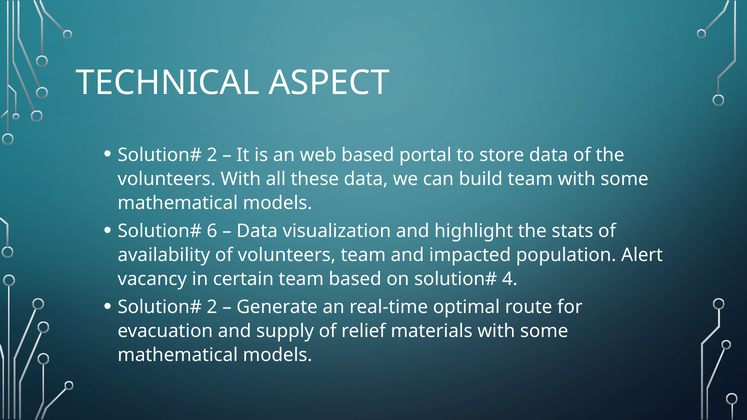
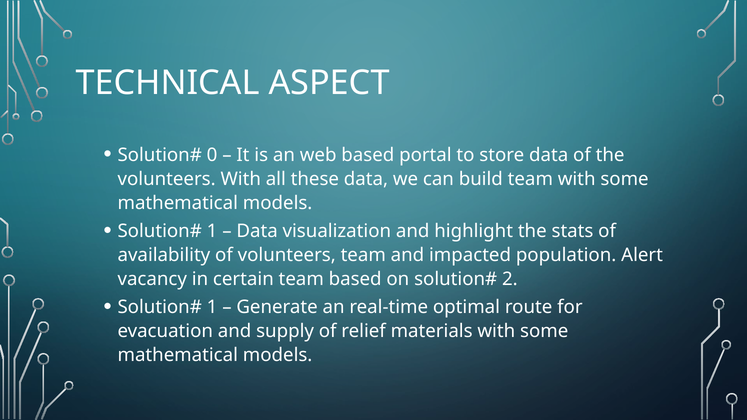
2 at (212, 155): 2 -> 0
6 at (212, 231): 6 -> 1
4: 4 -> 2
2 at (212, 307): 2 -> 1
